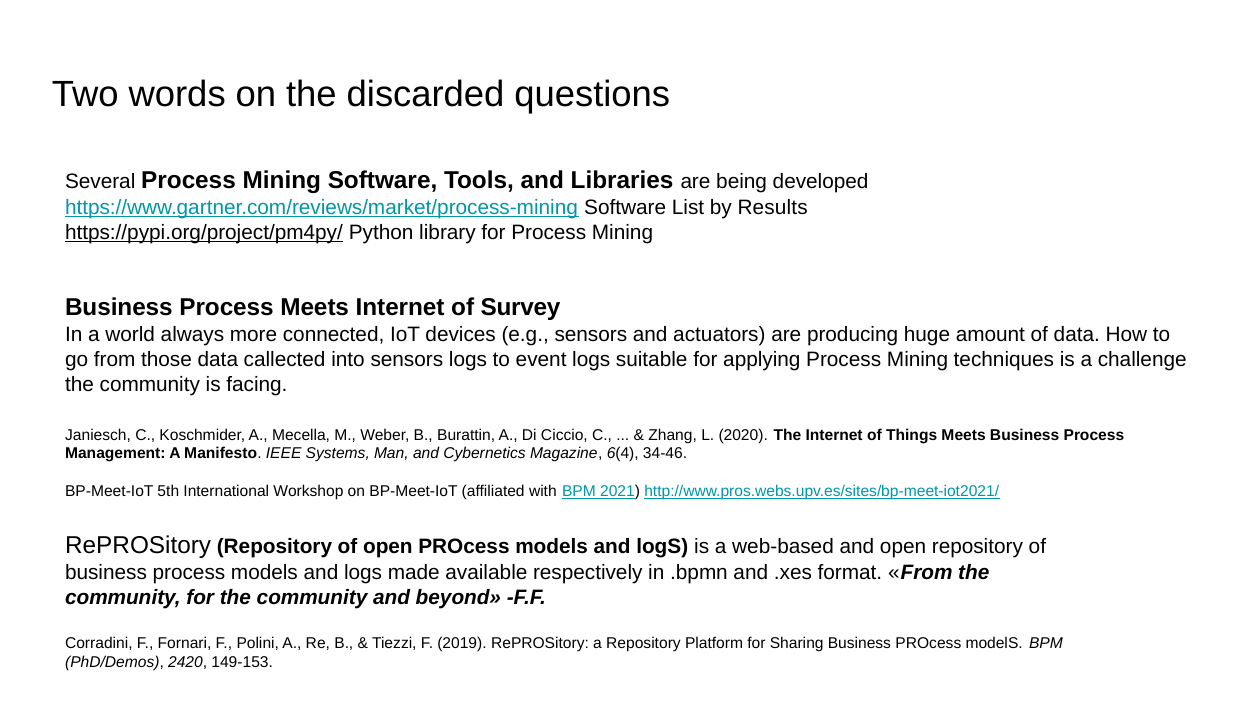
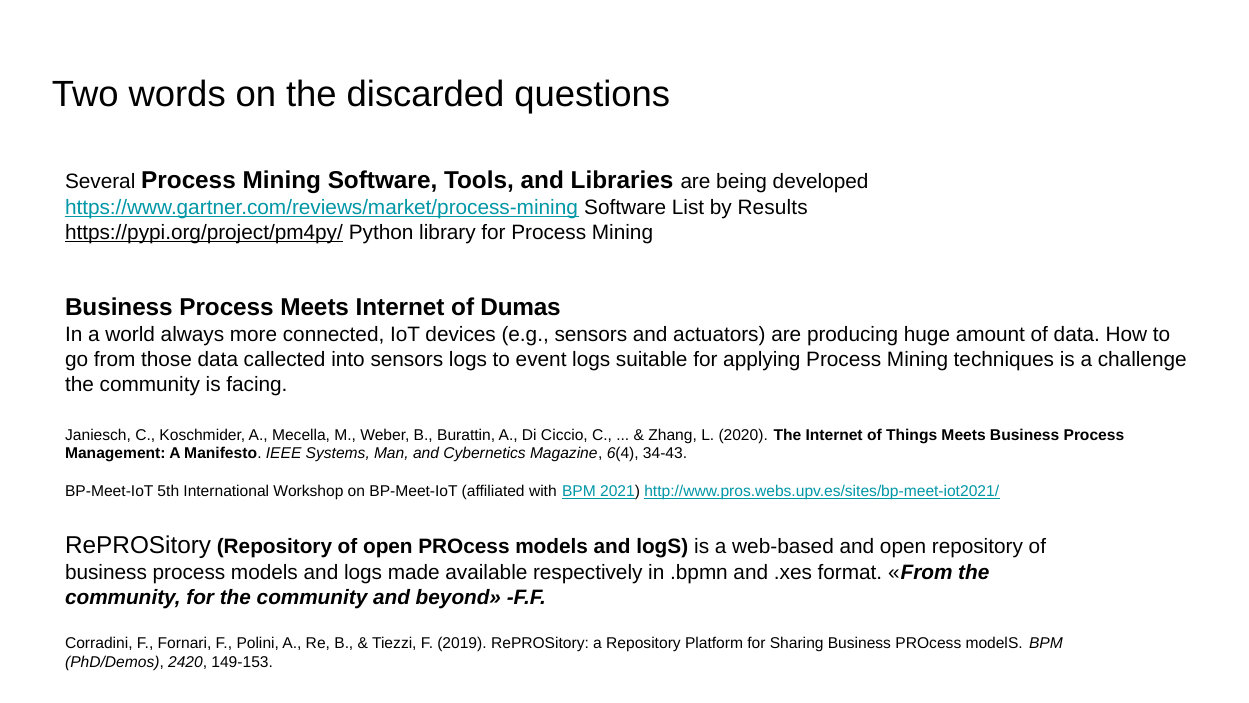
Survey: Survey -> Dumas
34-46: 34-46 -> 34-43
